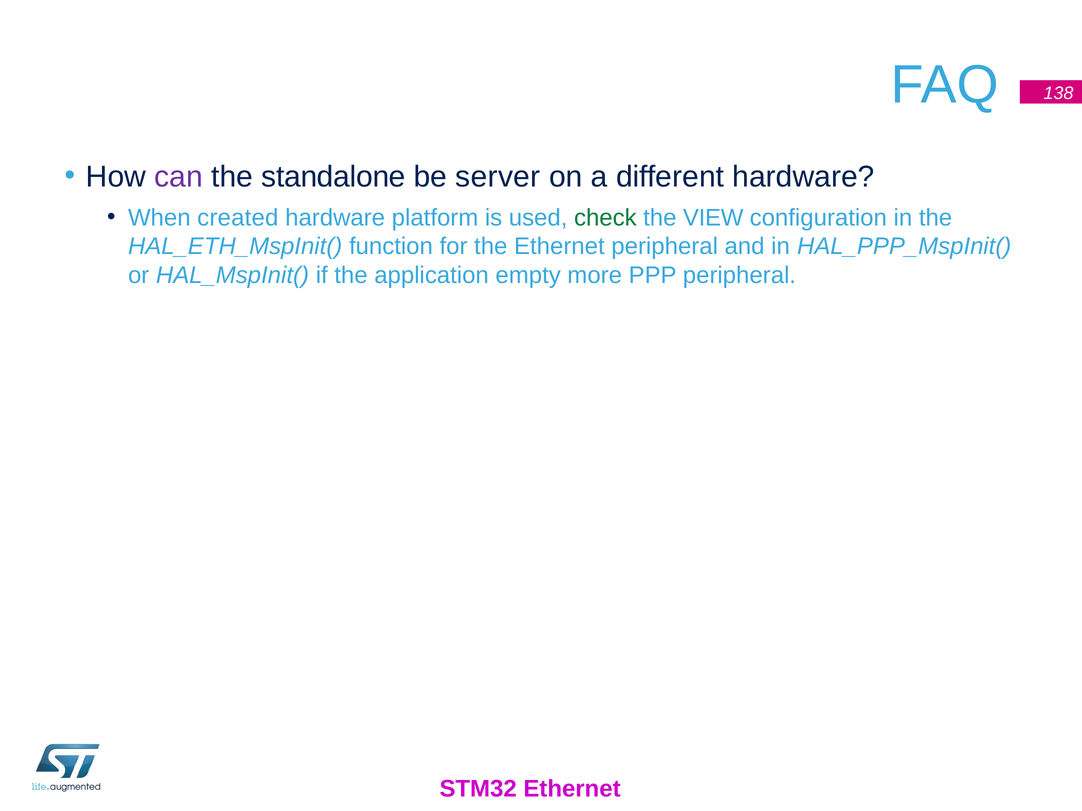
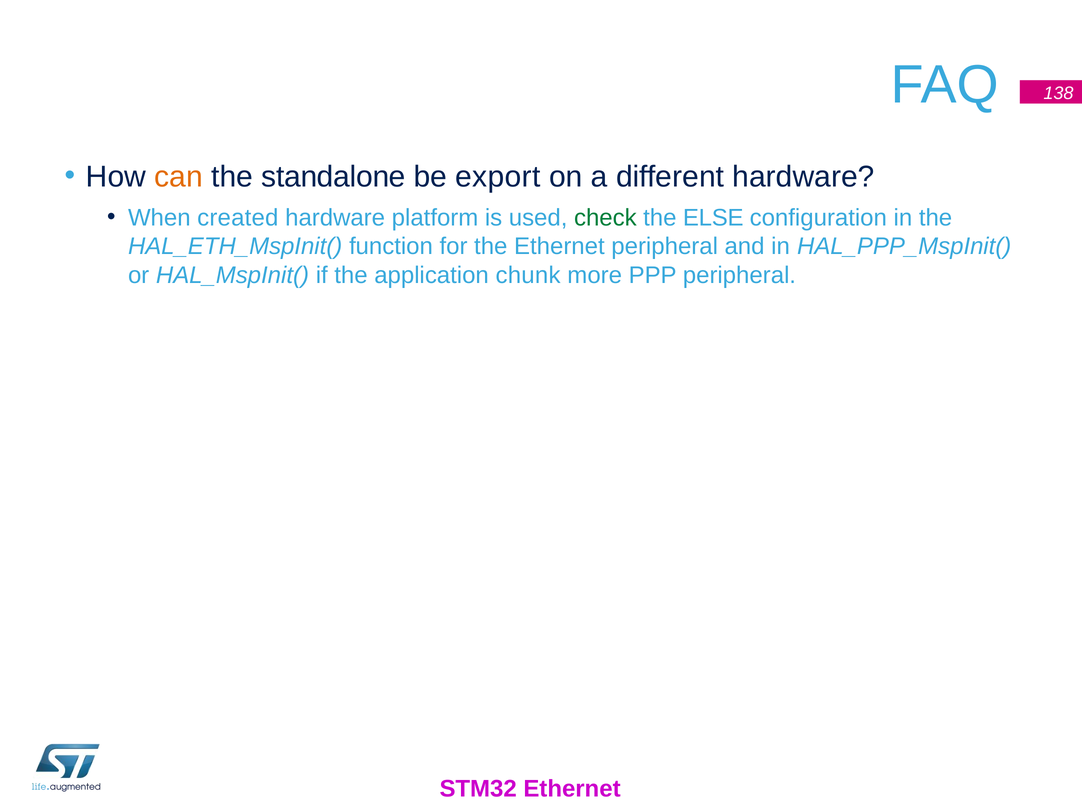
can colour: purple -> orange
server: server -> export
VIEW: VIEW -> ELSE
empty: empty -> chunk
